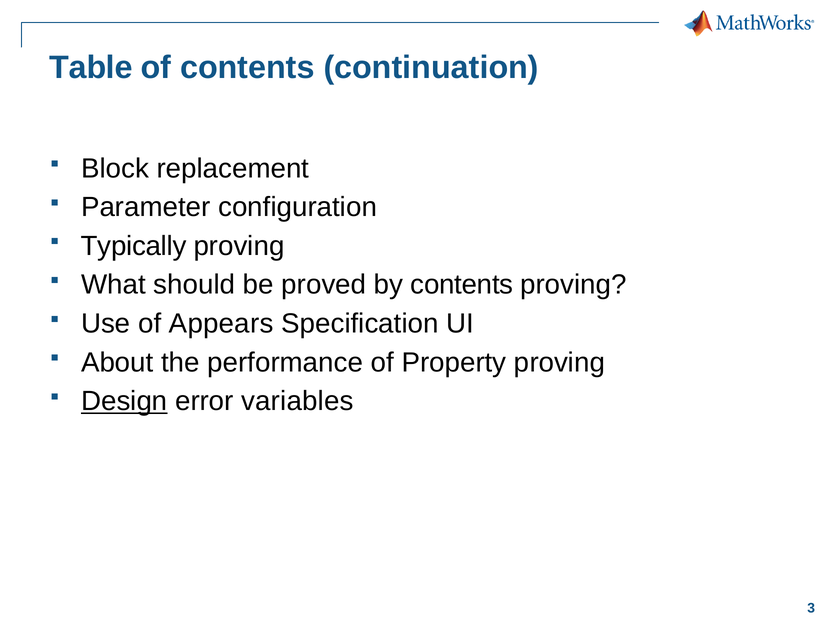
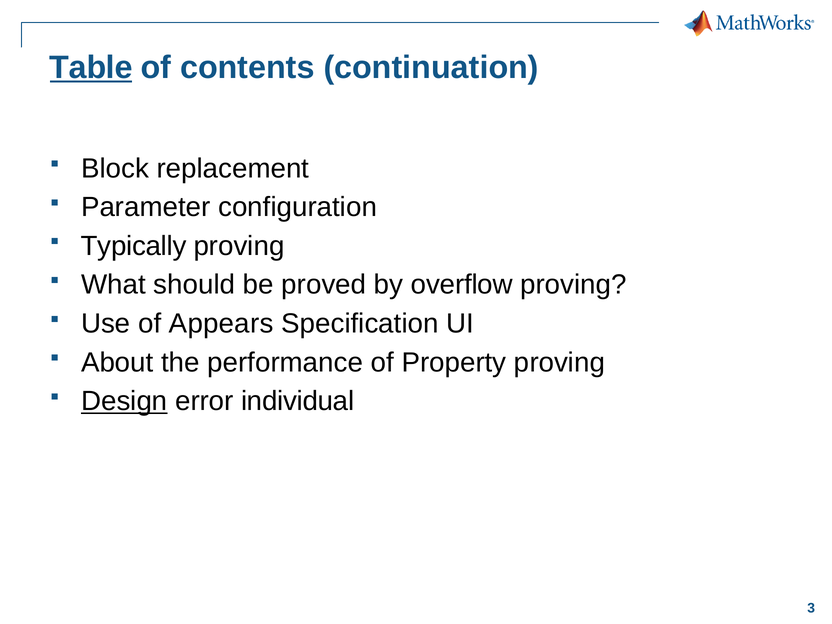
Table underline: none -> present
by contents: contents -> overflow
variables: variables -> individual
